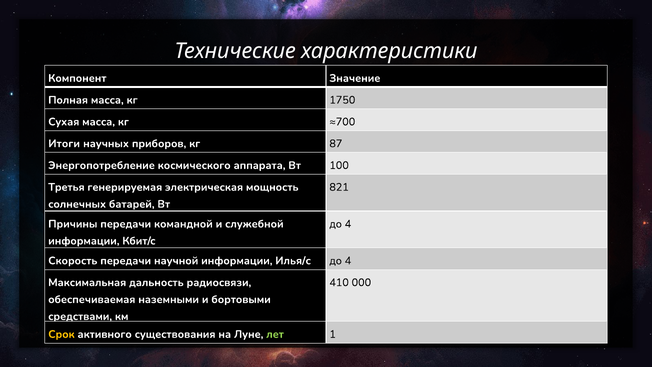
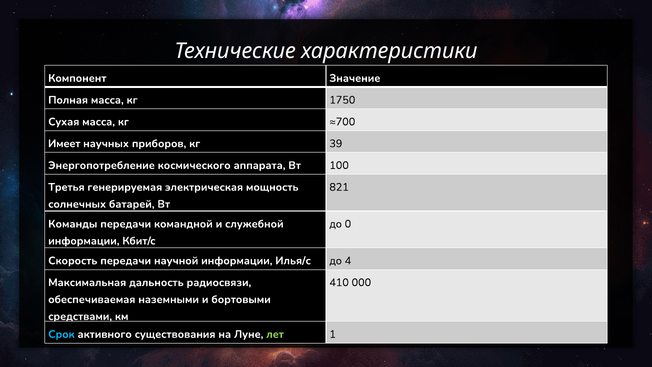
Итоги: Итоги -> Имеет
87: 87 -> 39
Причины: Причины -> Команды
4 at (348, 224): 4 -> 0
Срок colour: yellow -> light blue
